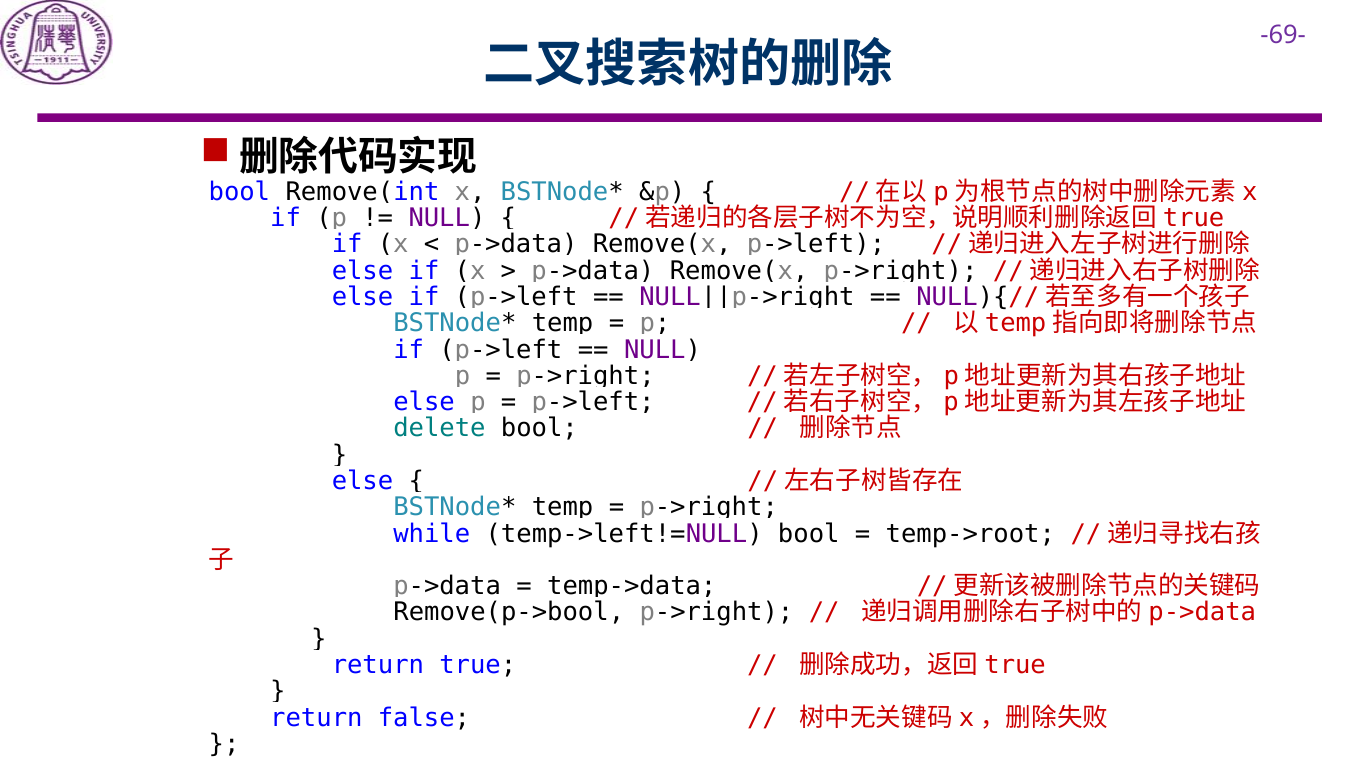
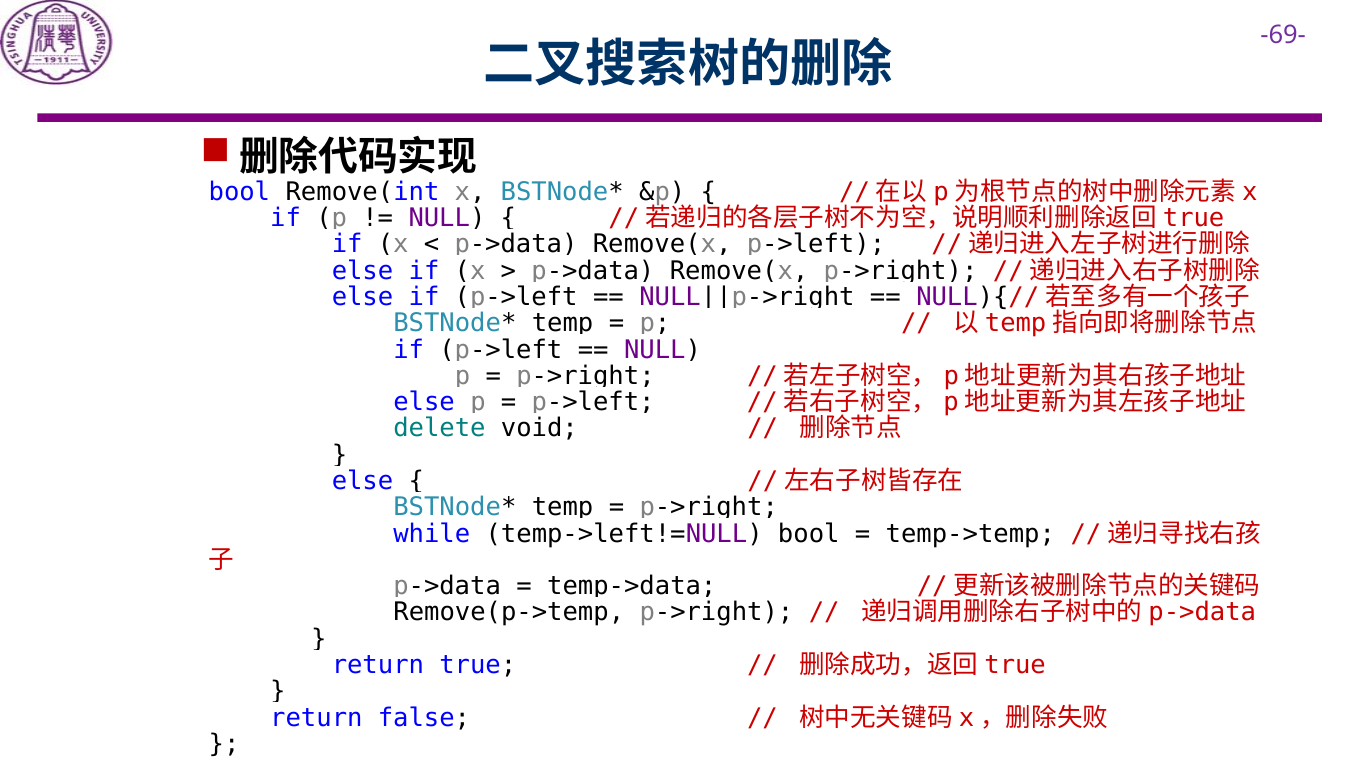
bool at (539, 429): bool -> void
temp->root: temp->root -> temp->temp
Remove(p->bool: Remove(p->bool -> Remove(p->temp
